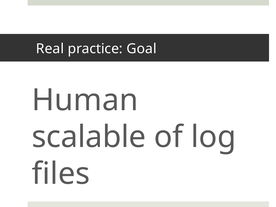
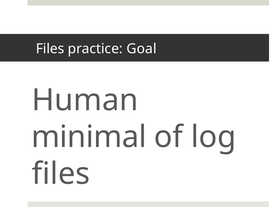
Real at (50, 49): Real -> Files
scalable: scalable -> minimal
